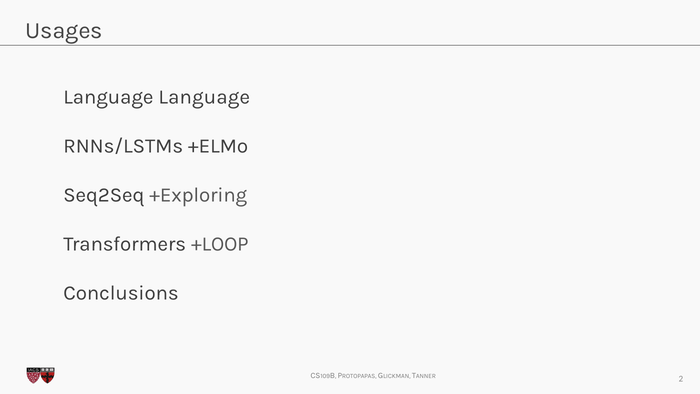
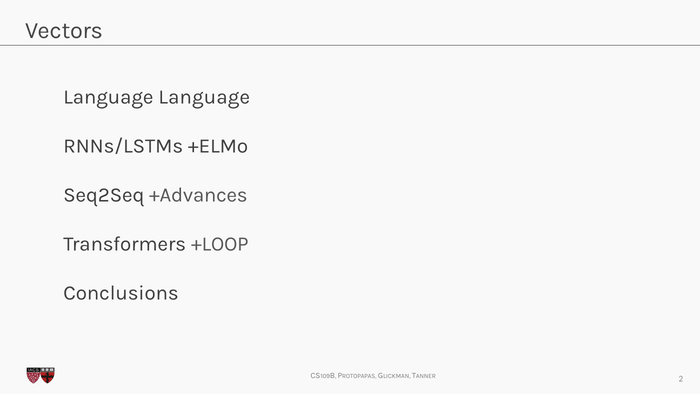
Usages: Usages -> Vectors
+Exploring: +Exploring -> +Advances
